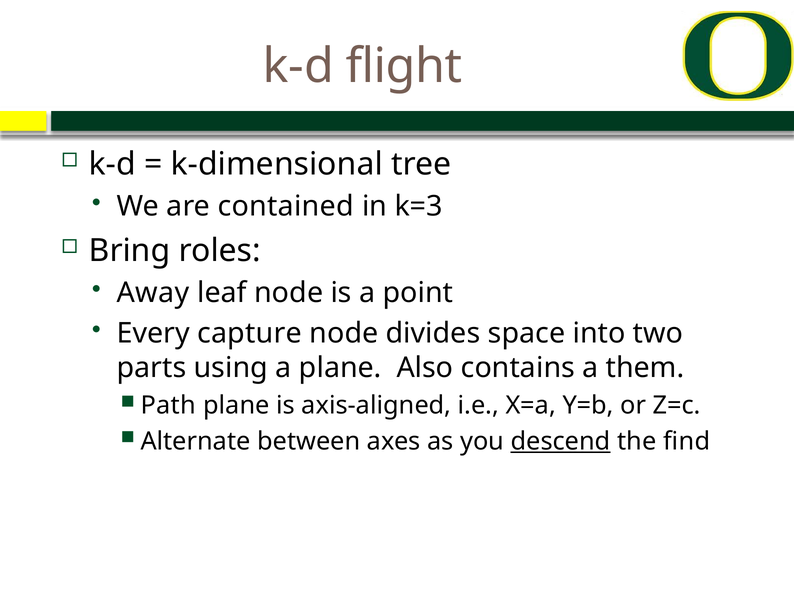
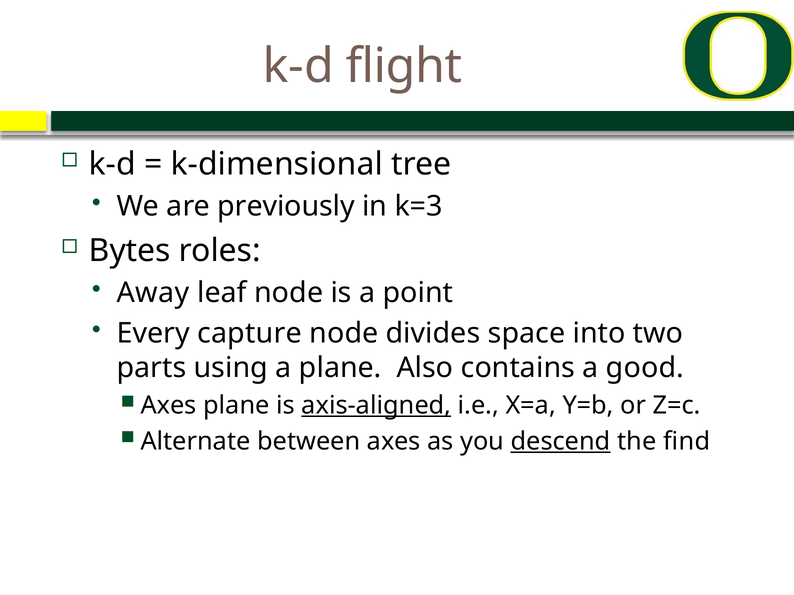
contained: contained -> previously
Bring: Bring -> Bytes
them: them -> good
Path at (168, 406): Path -> Axes
axis-aligned underline: none -> present
